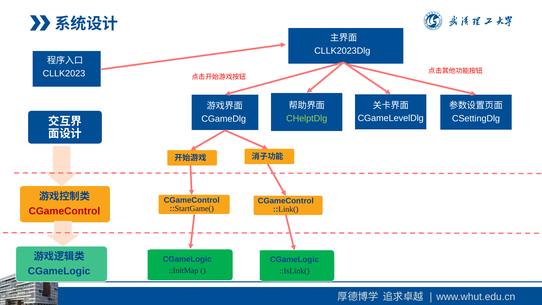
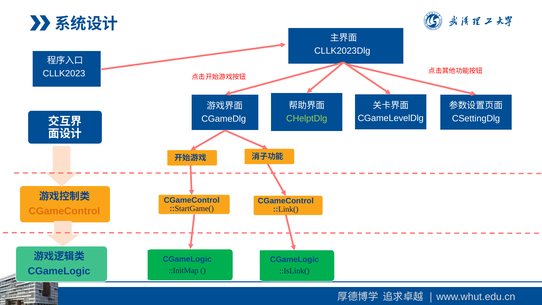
CGameControl at (64, 211) colour: red -> orange
